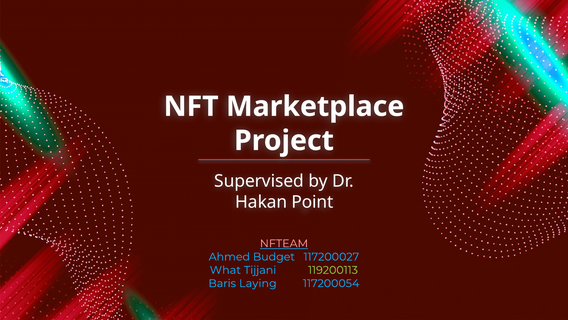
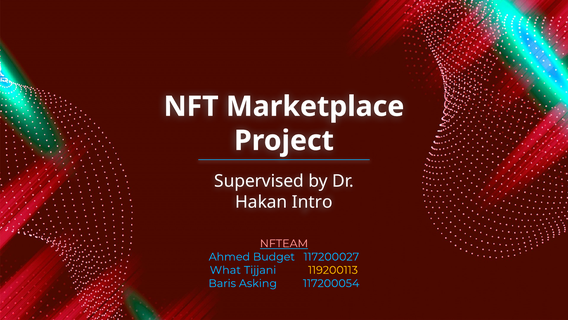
Point: Point -> Intro
119200113 colour: light green -> yellow
Laying: Laying -> Asking
